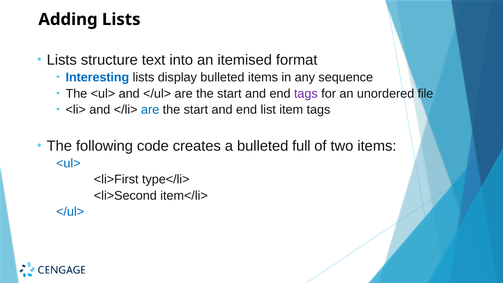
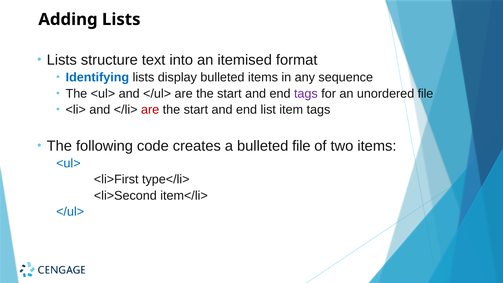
Interesting: Interesting -> Identifying
are at (150, 110) colour: blue -> red
bulleted full: full -> file
